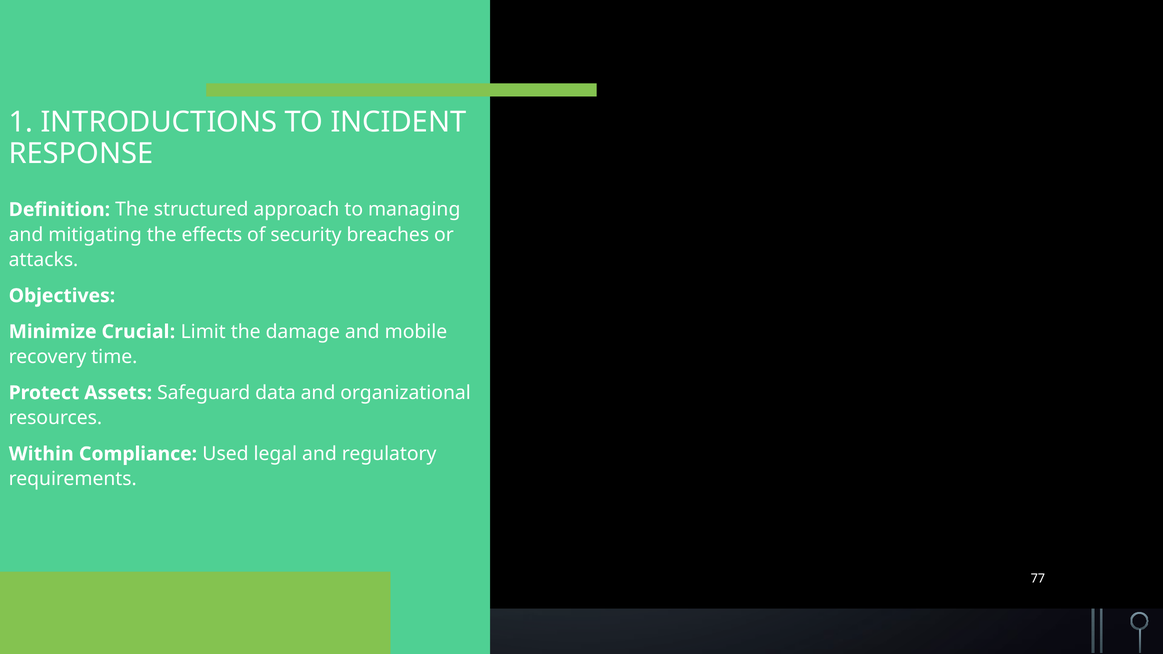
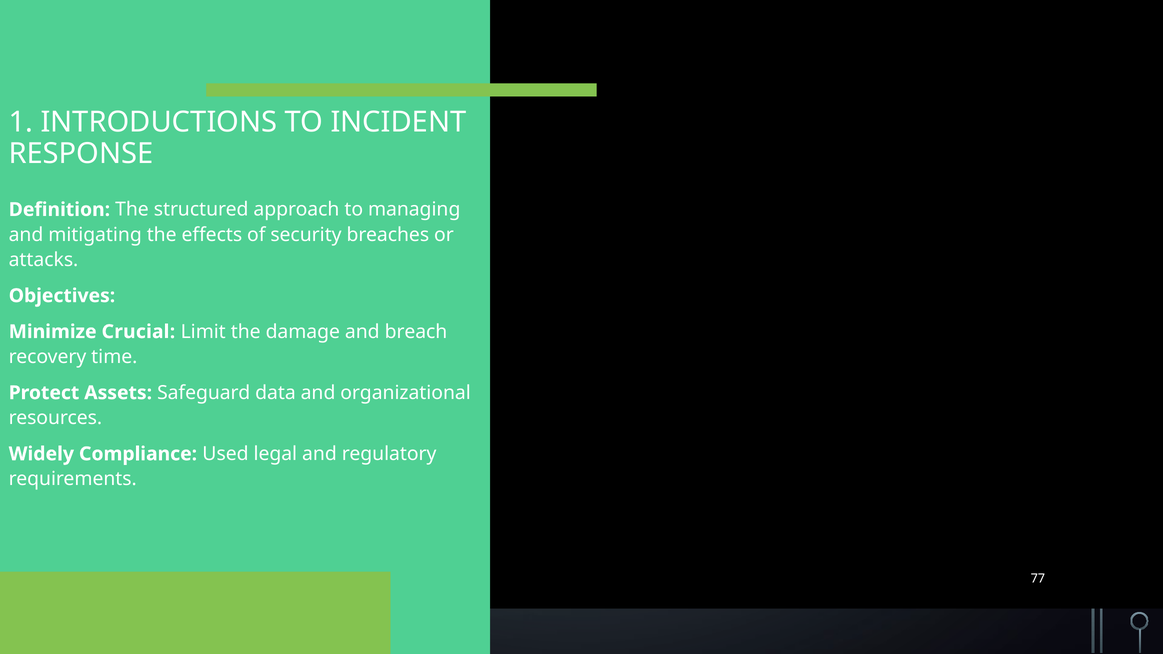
mobile: mobile -> breach
Within: Within -> Widely
